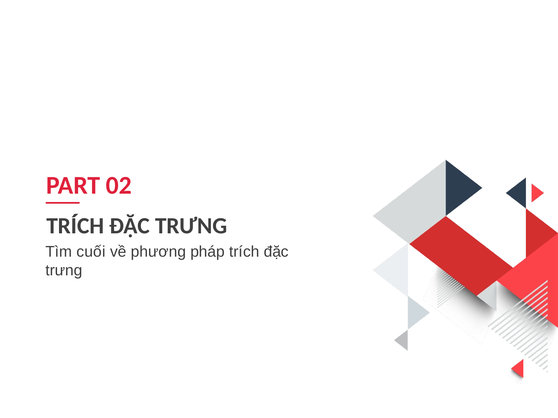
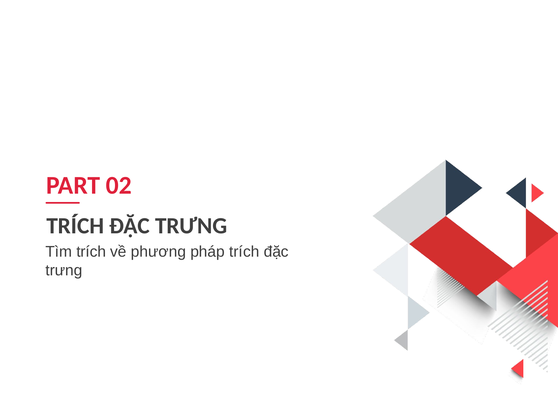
Tìm cuối: cuối -> trích
